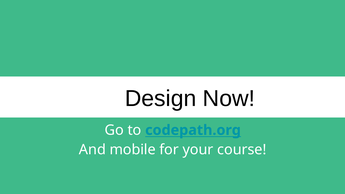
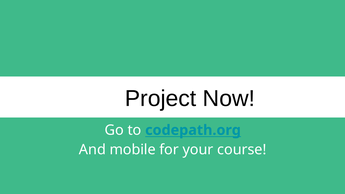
Design: Design -> Project
